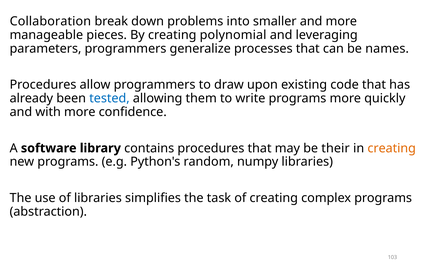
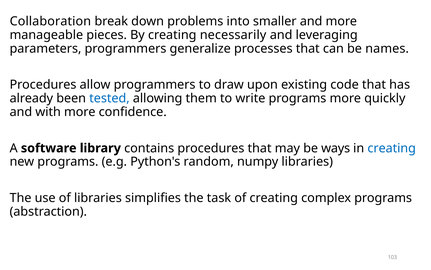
polynomial: polynomial -> necessarily
their: their -> ways
creating at (392, 148) colour: orange -> blue
